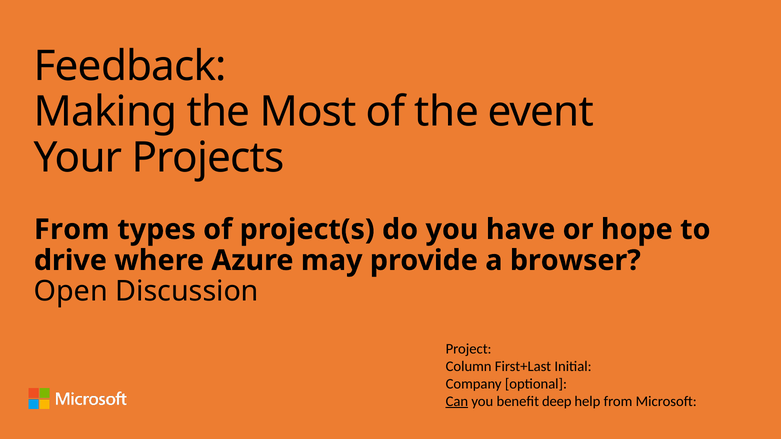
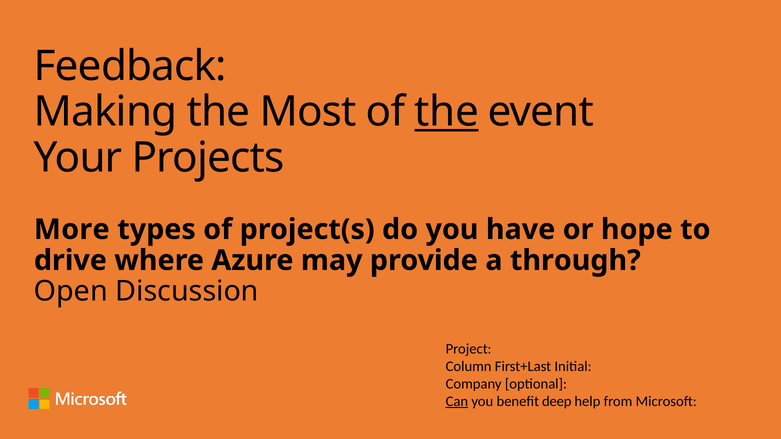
the at (447, 112) underline: none -> present
From at (72, 230): From -> More
browser: browser -> through
